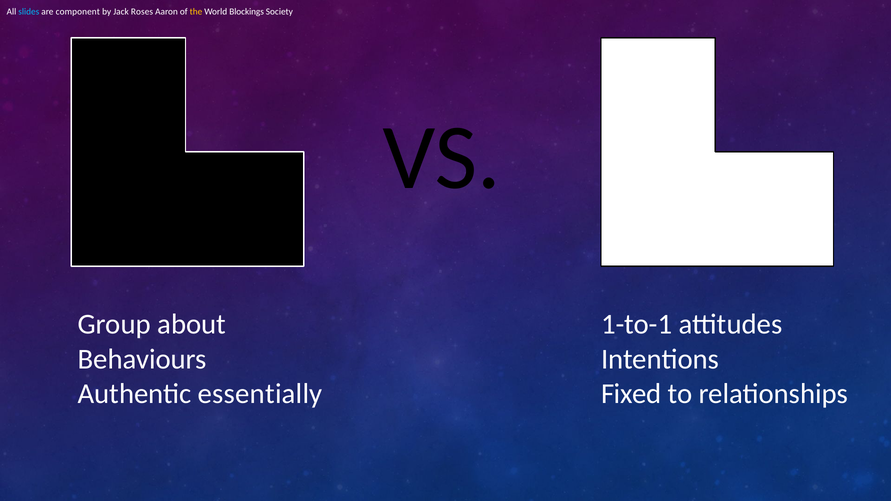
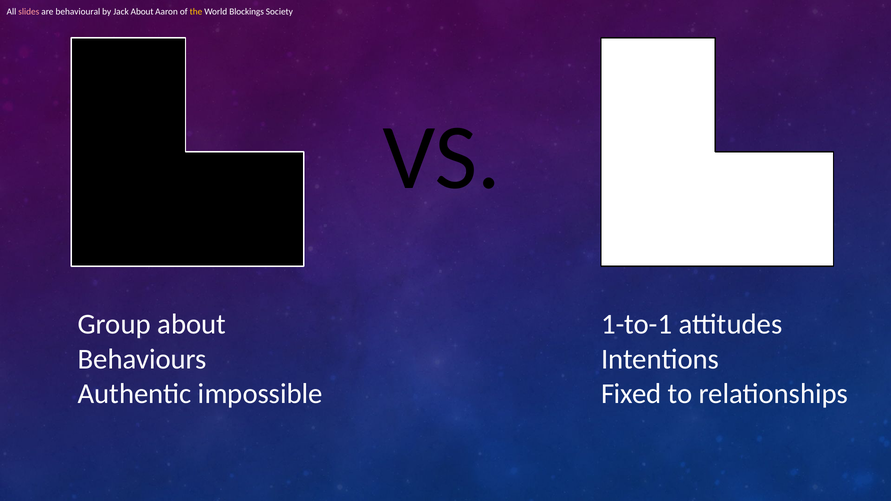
slides colour: light blue -> pink
component: component -> behavioural
Jack Roses: Roses -> About
essentially: essentially -> impossible
